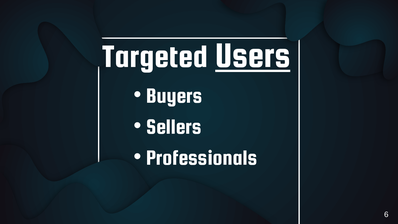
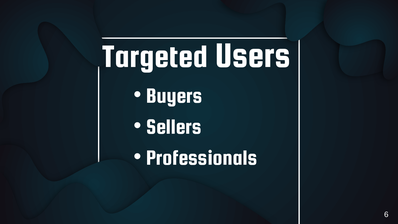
Users underline: present -> none
